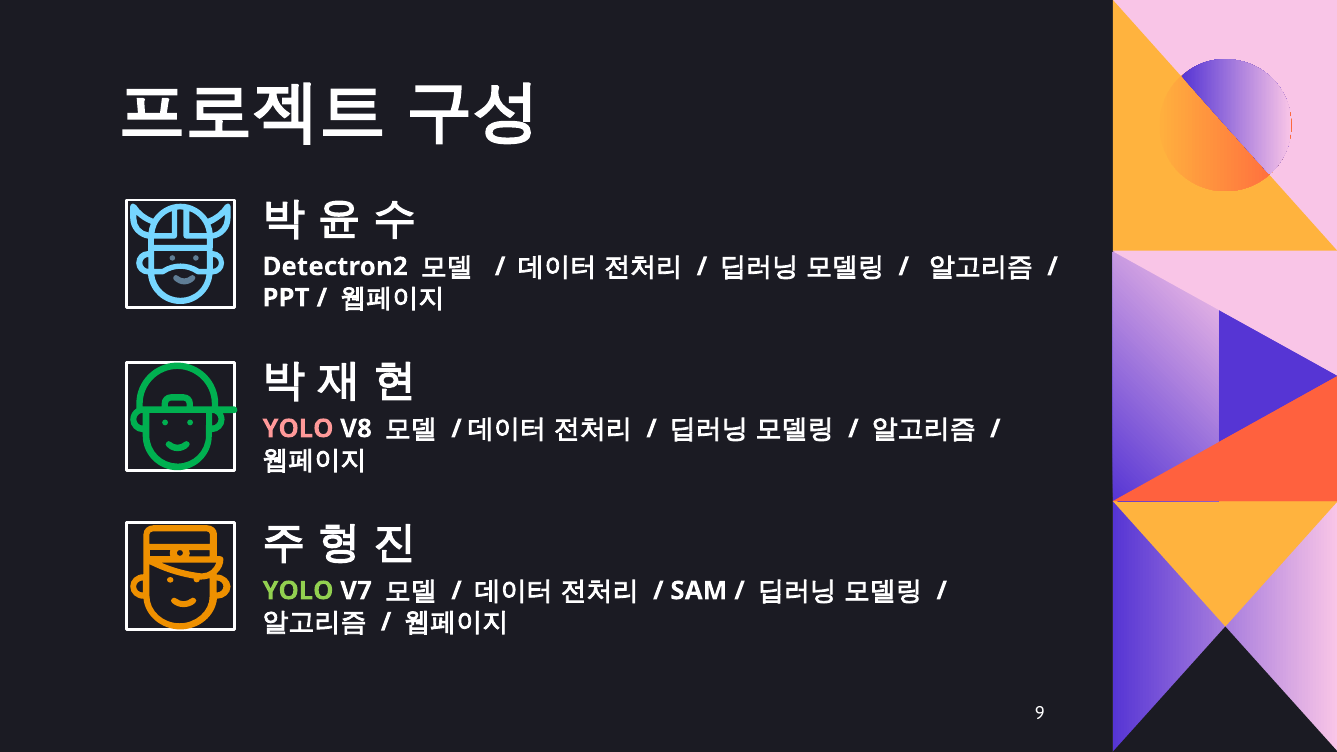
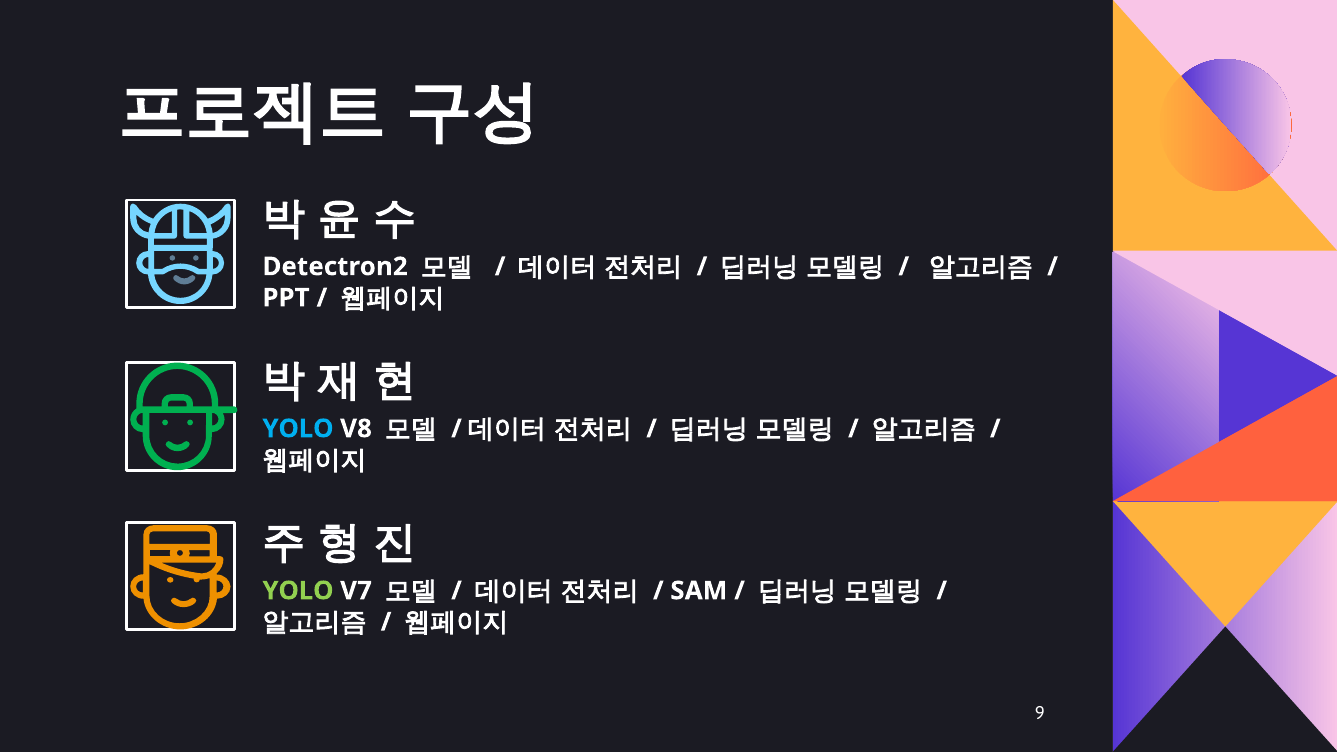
YOLO at (298, 429) colour: pink -> light blue
